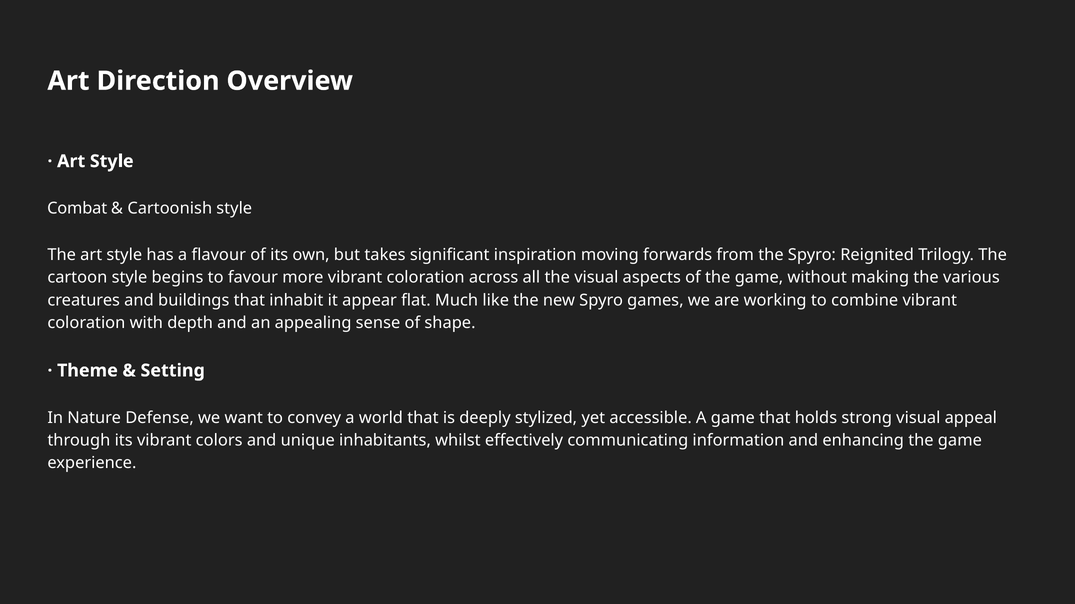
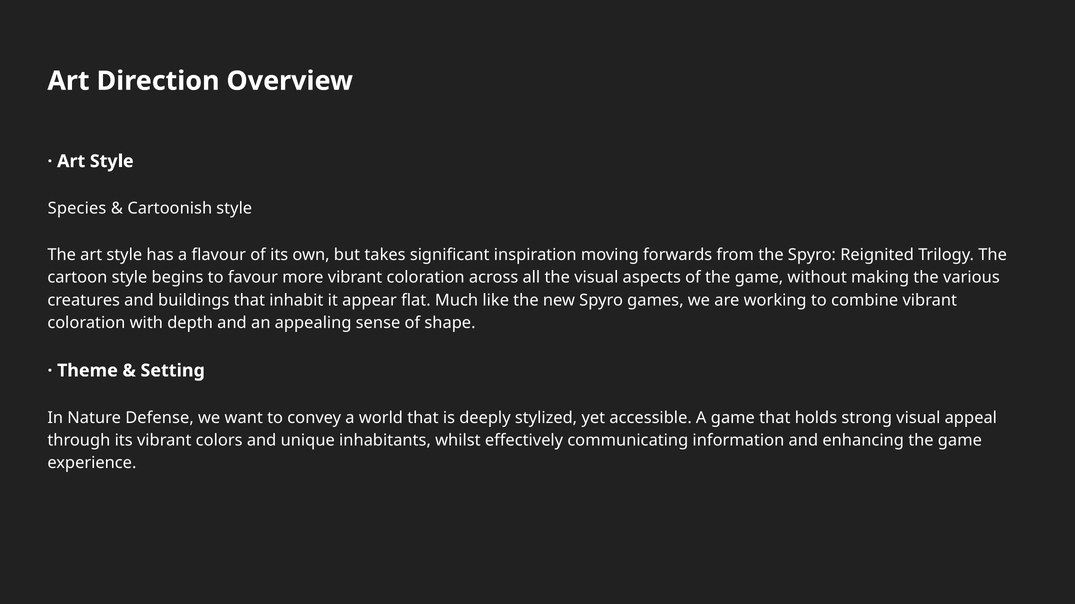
Combat: Combat -> Species
